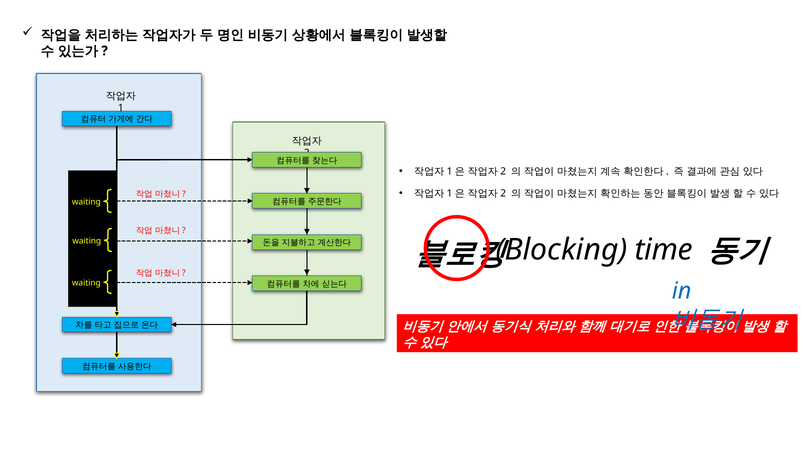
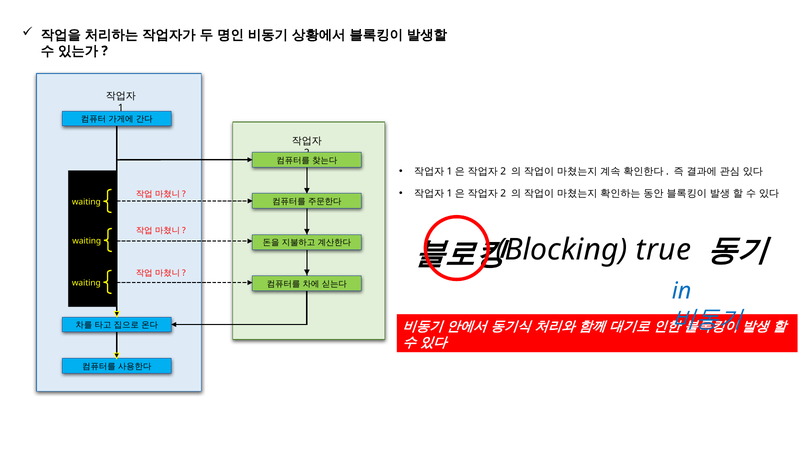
time: time -> true
